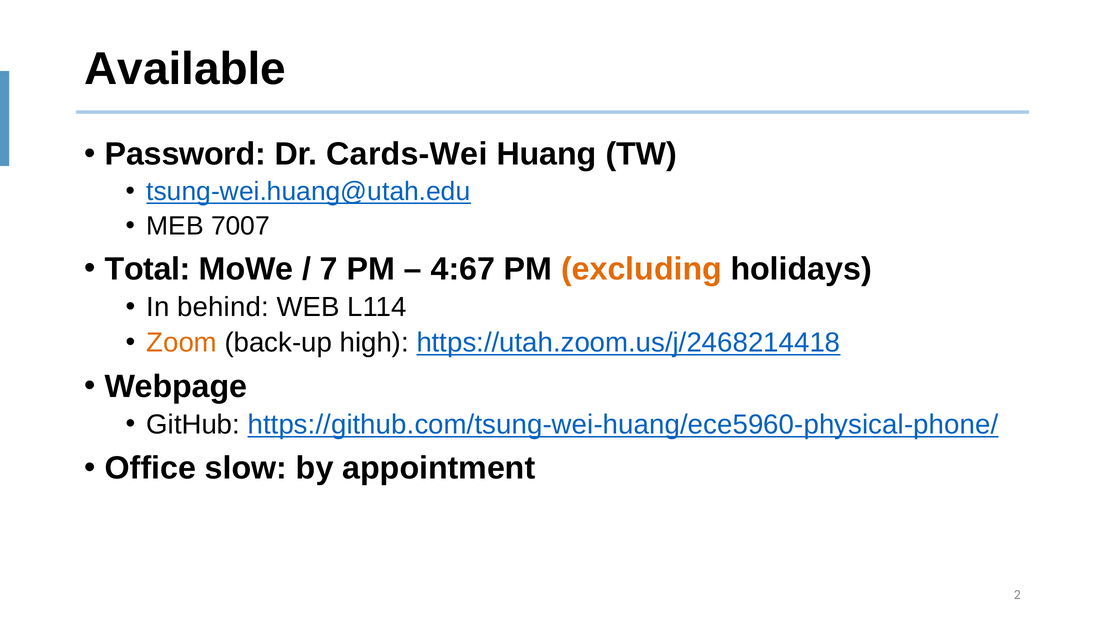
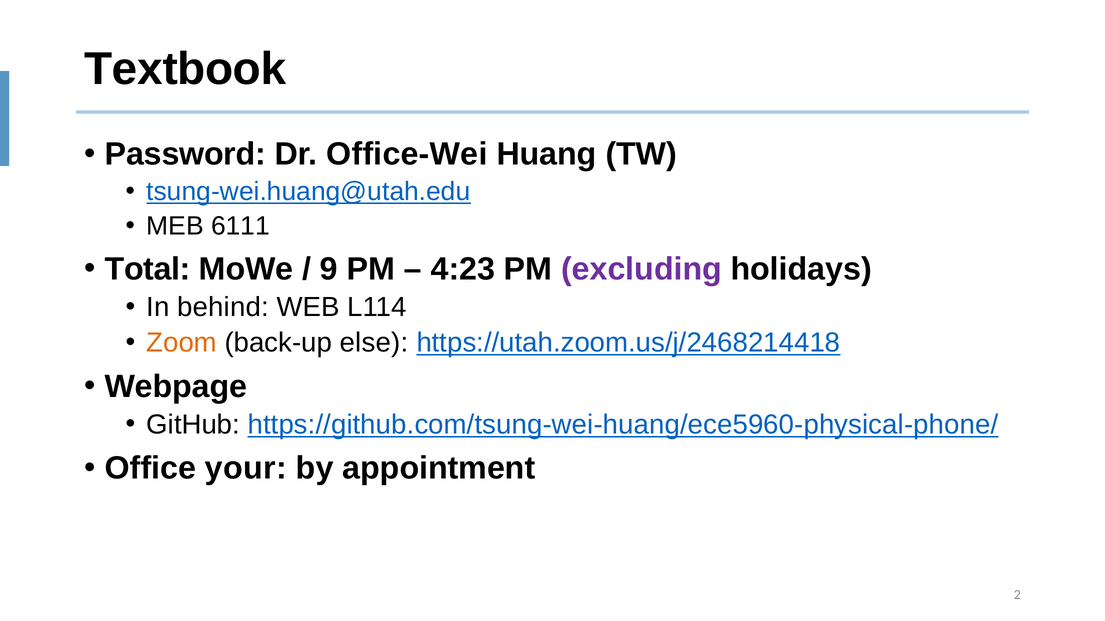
Available: Available -> Textbook
Cards-Wei: Cards-Wei -> Office-Wei
7007: 7007 -> 6111
7: 7 -> 9
4:67: 4:67 -> 4:23
excluding colour: orange -> purple
high: high -> else
slow: slow -> your
